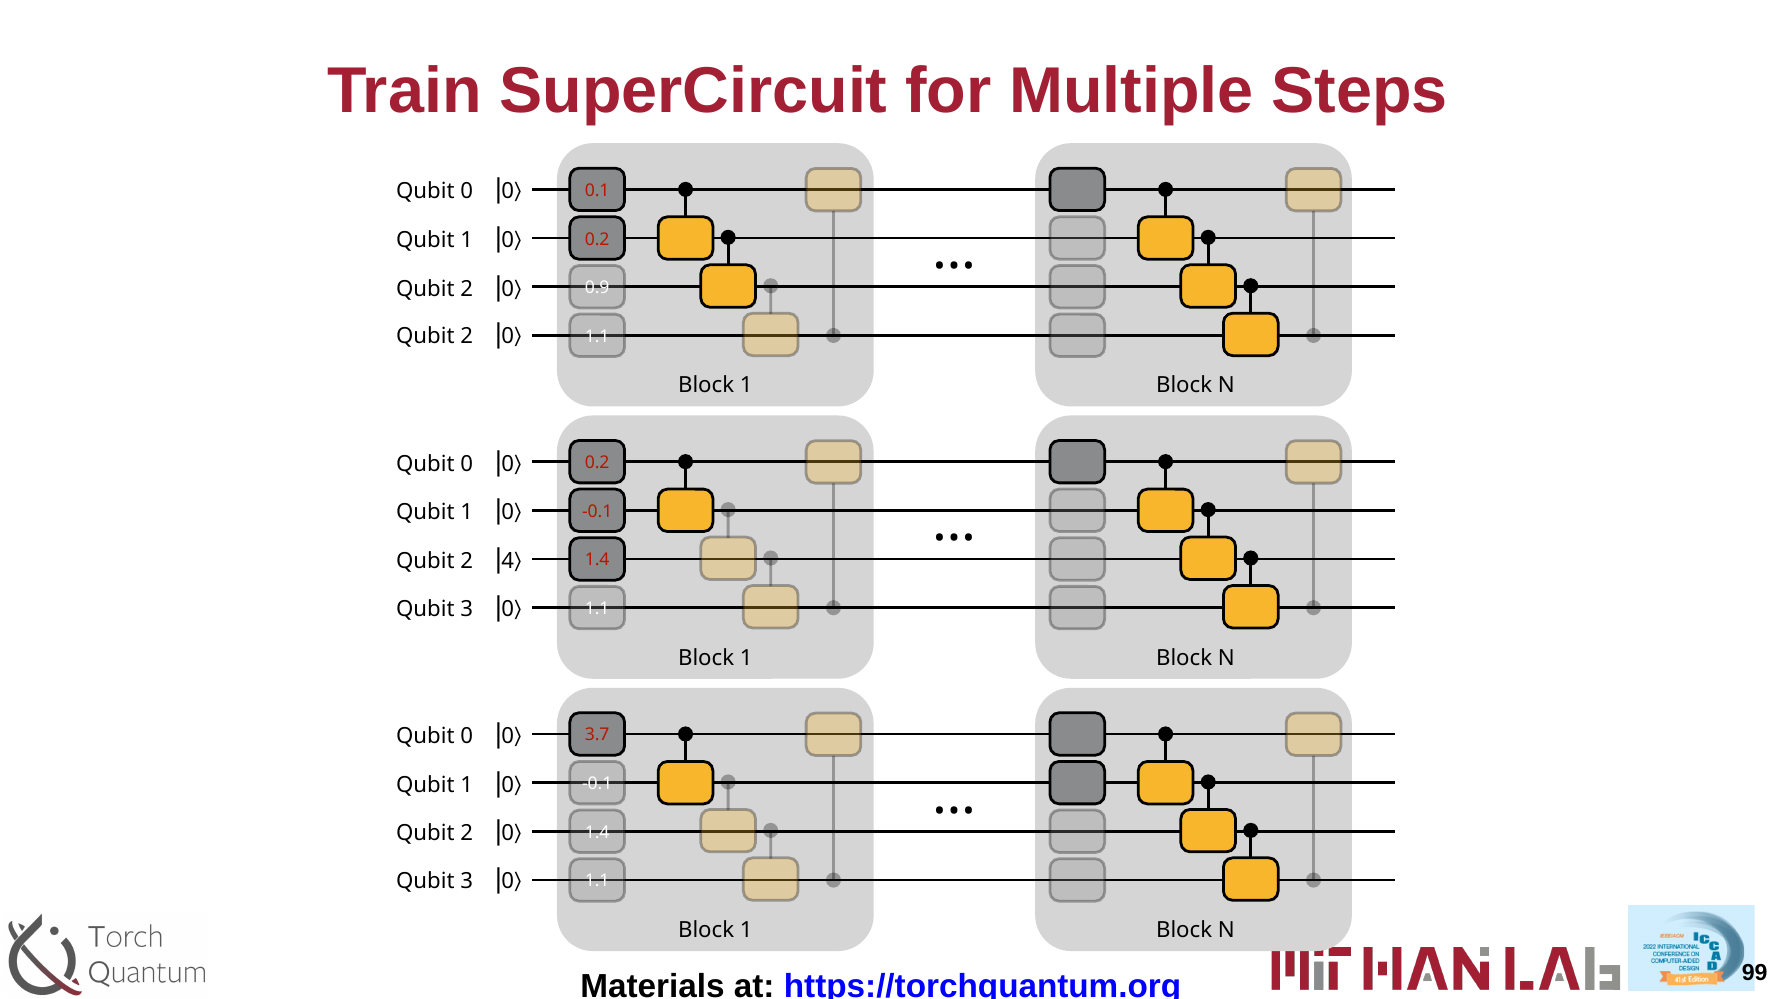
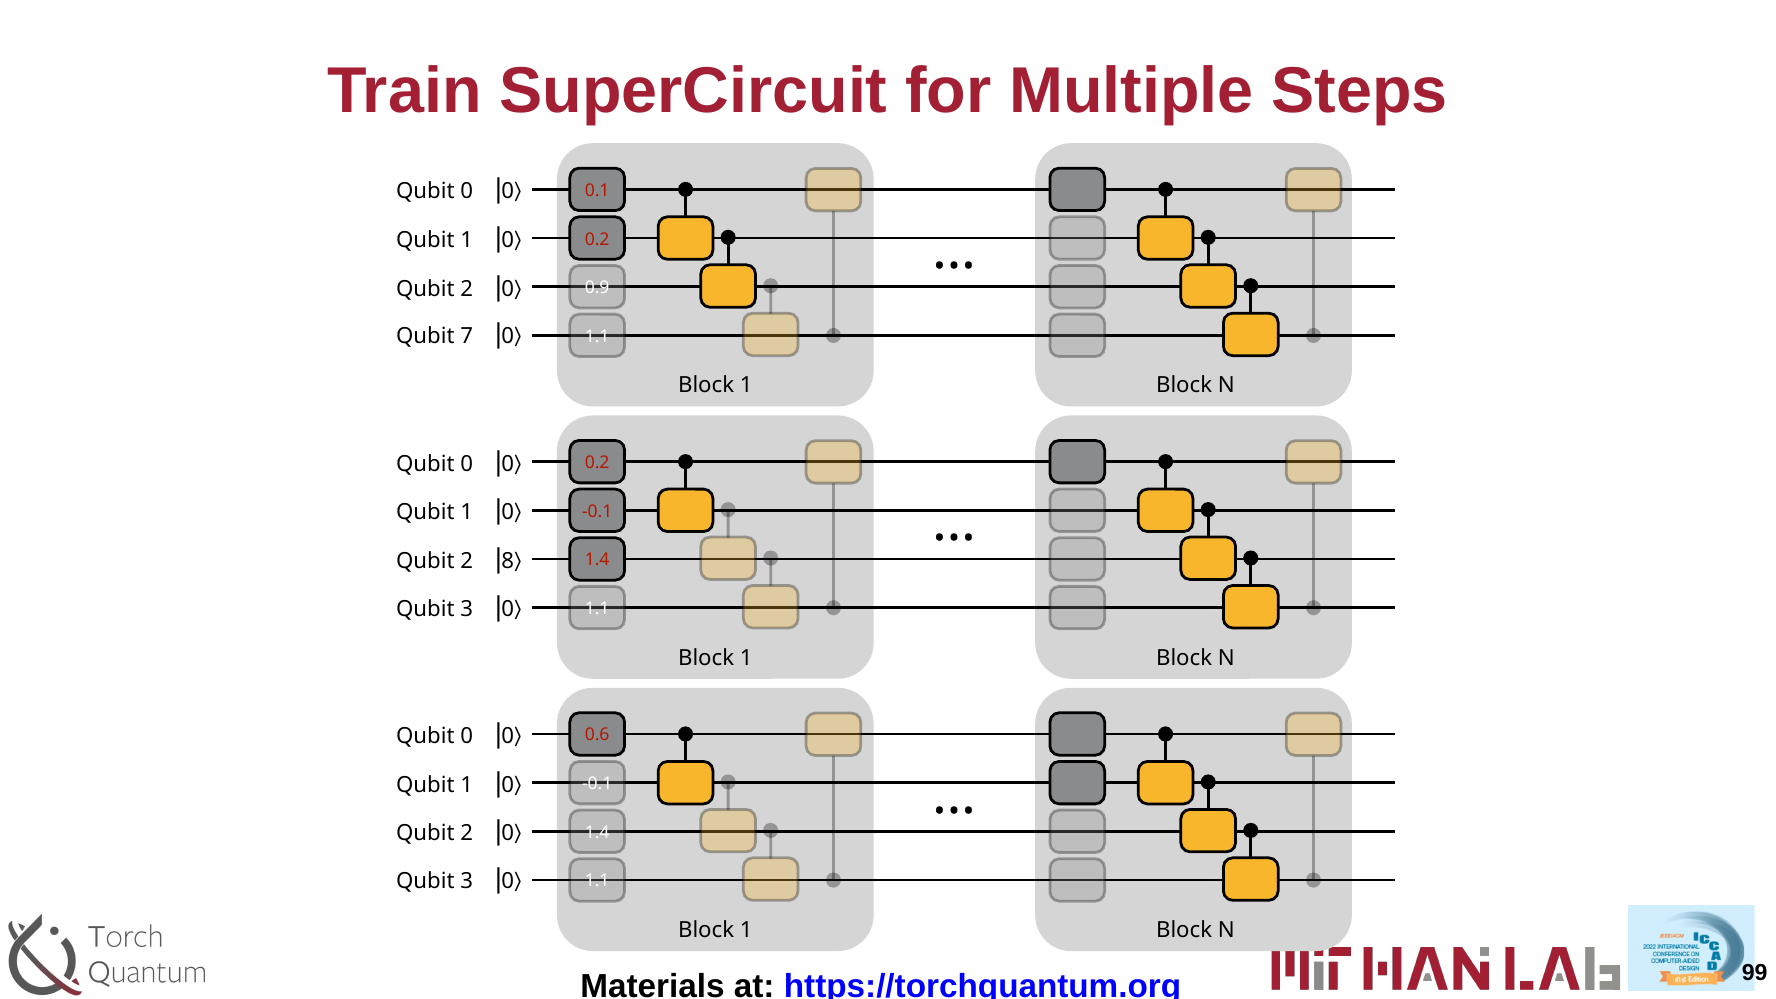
2 at (467, 336): 2 -> 7
4: 4 -> 8
3.7: 3.7 -> 0.6
